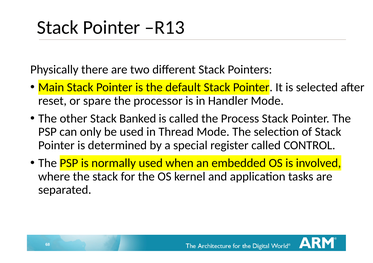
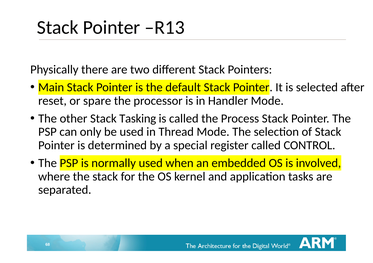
Banked: Banked -> Tasking
